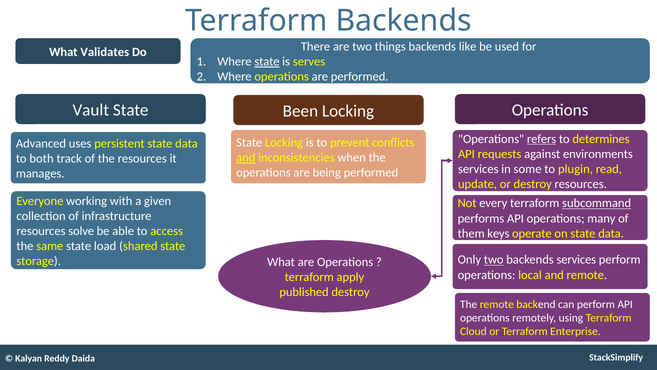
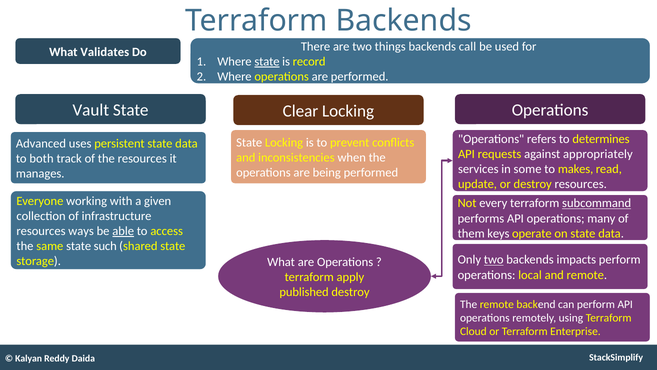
like: like -> call
serves: serves -> record
Been: Been -> Clear
refers underline: present -> none
environments: environments -> appropriately
and at (246, 157) underline: present -> none
plugin: plugin -> makes
solve: solve -> ways
able underline: none -> present
load: load -> such
backends services: services -> impacts
